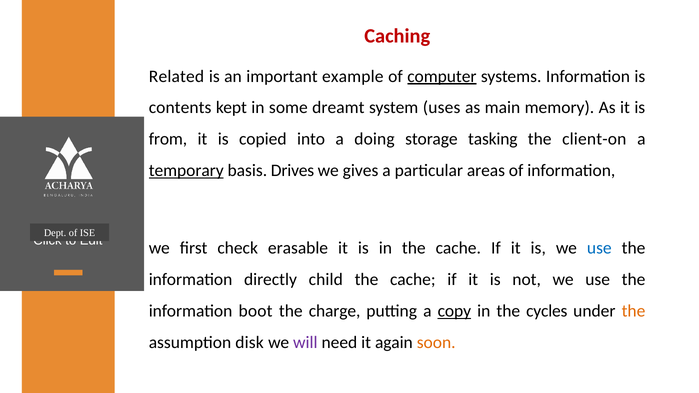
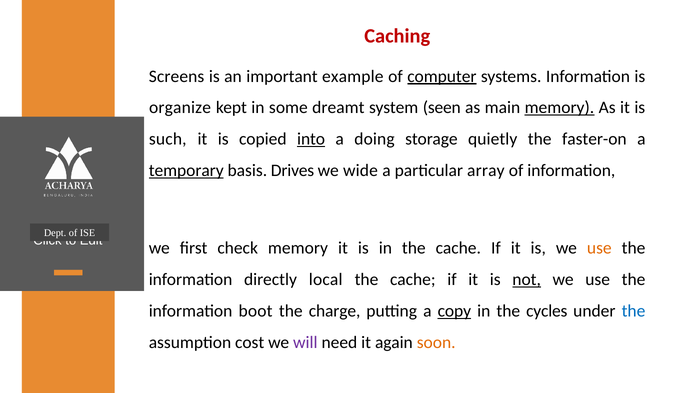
Related: Related -> Screens
contents: contents -> organize
uses: uses -> seen
memory at (559, 108) underline: none -> present
from: from -> such
into underline: none -> present
tasking: tasking -> quietly
client-on: client-on -> faster-on
gives: gives -> wide
areas: areas -> array
check erasable: erasable -> memory
use at (599, 248) colour: blue -> orange
child: child -> local
not underline: none -> present
the at (634, 311) colour: orange -> blue
disk: disk -> cost
